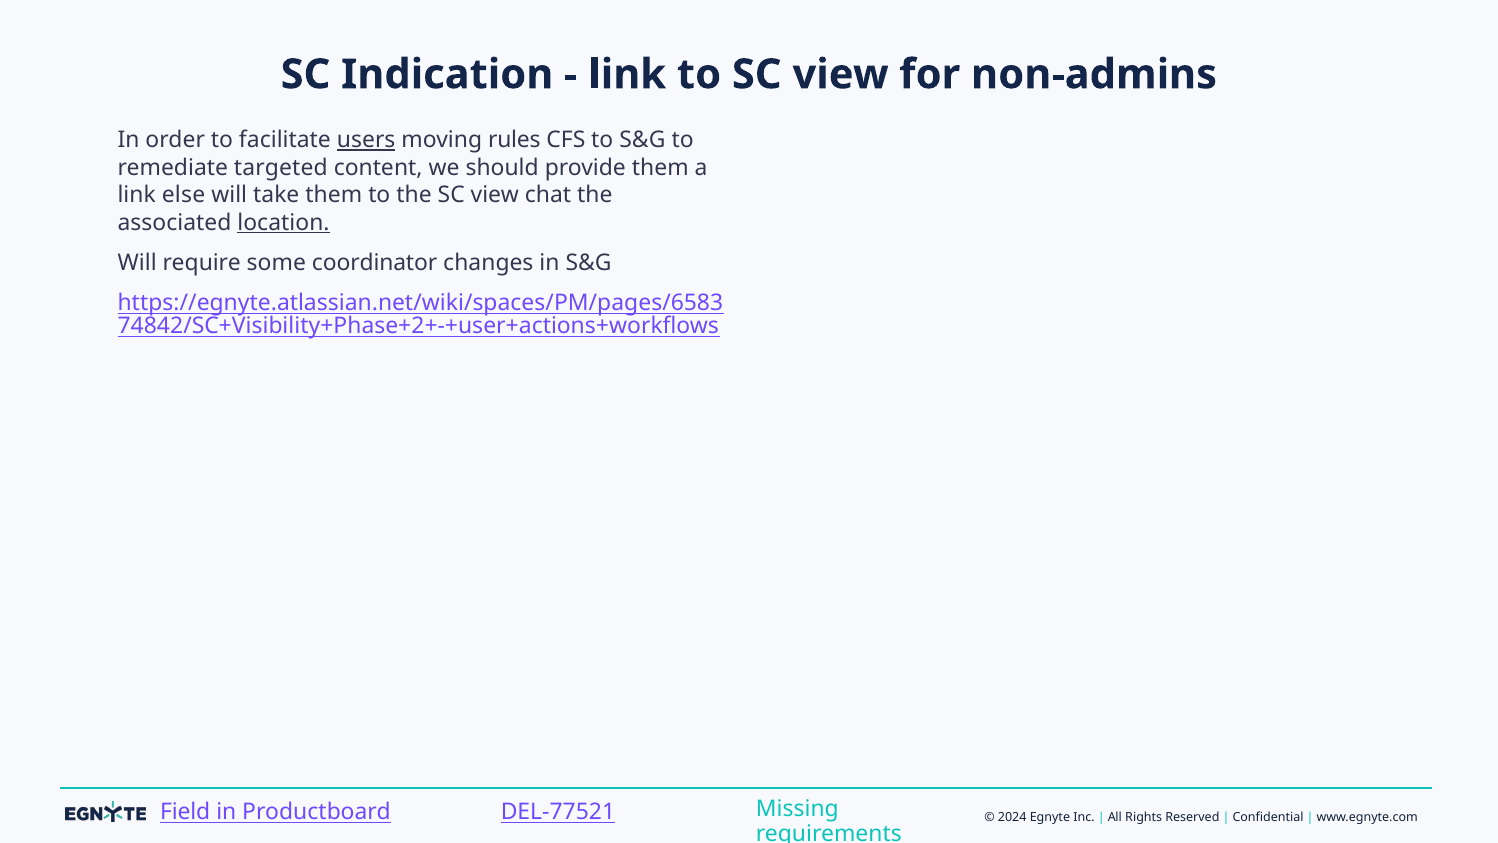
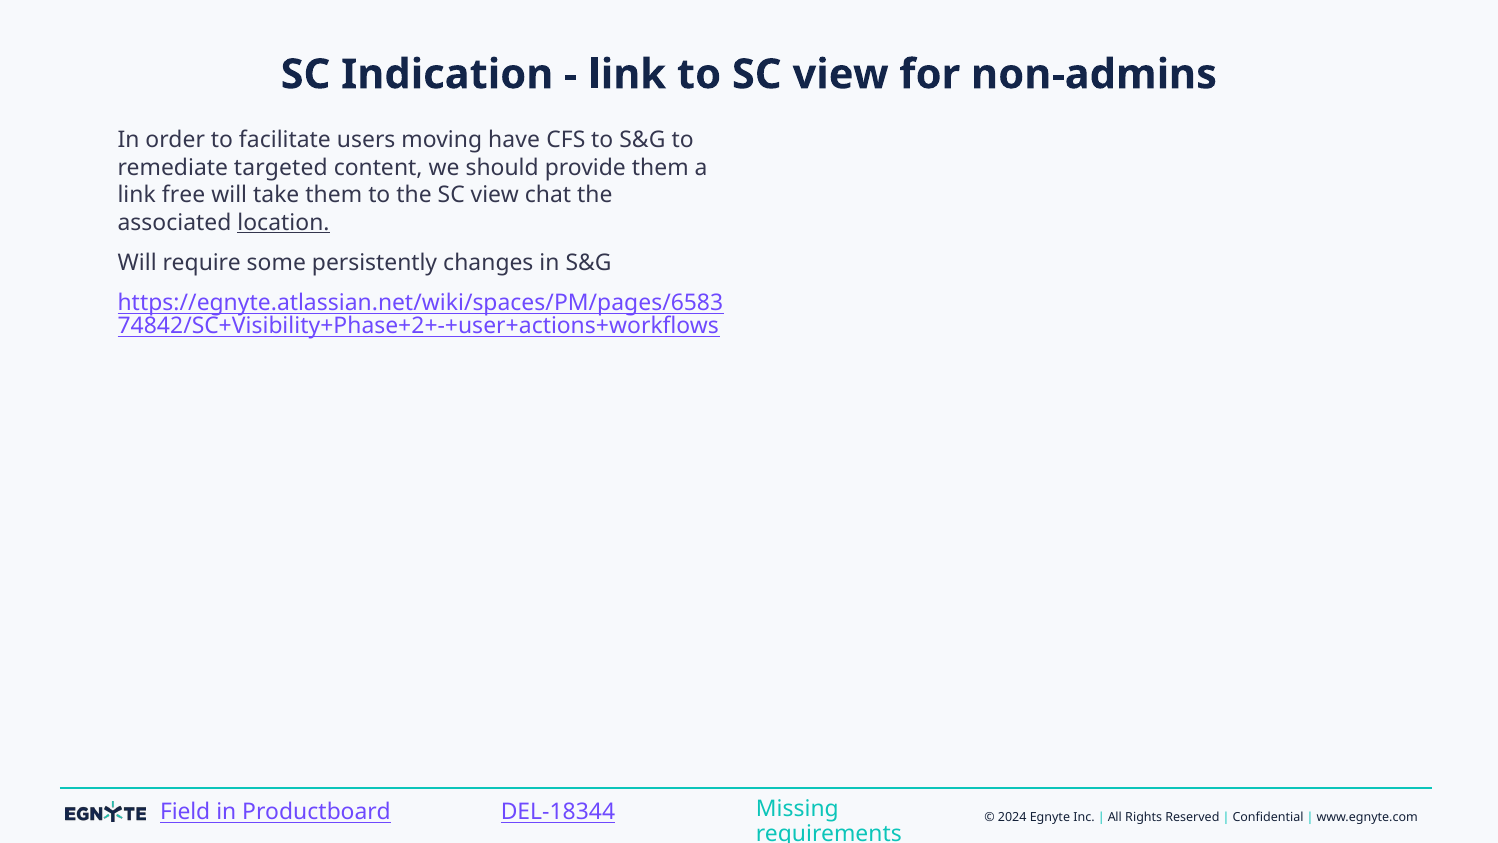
users underline: present -> none
rules: rules -> have
else: else -> free
coordinator: coordinator -> persistently
DEL-77521: DEL-77521 -> DEL-18344
